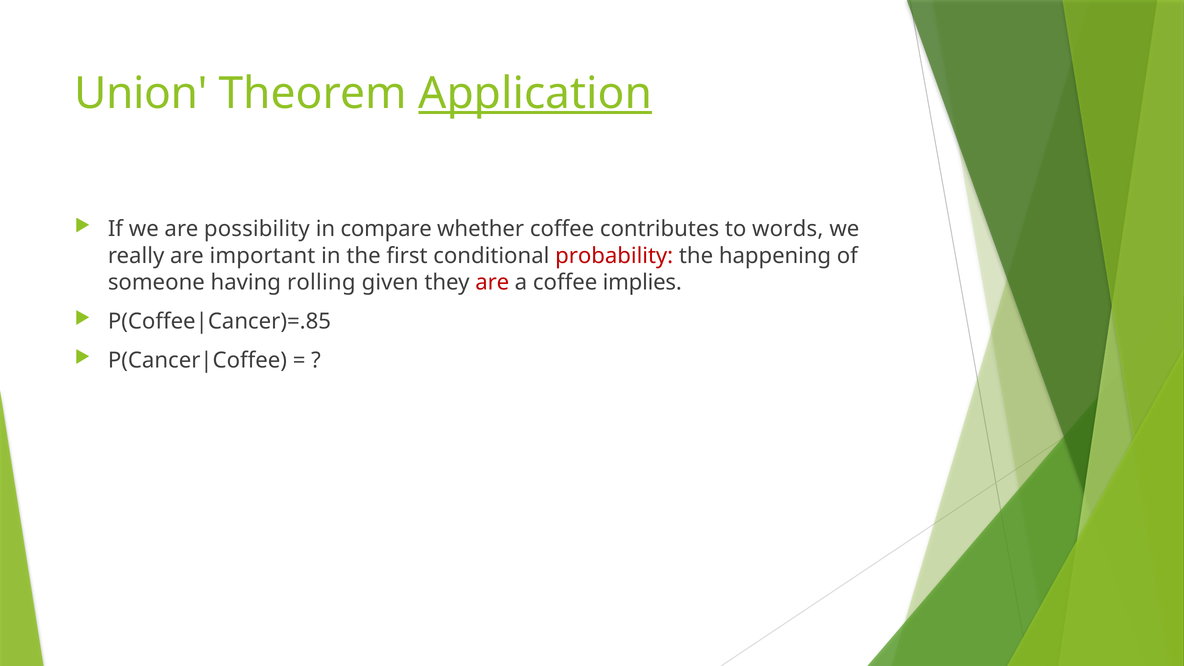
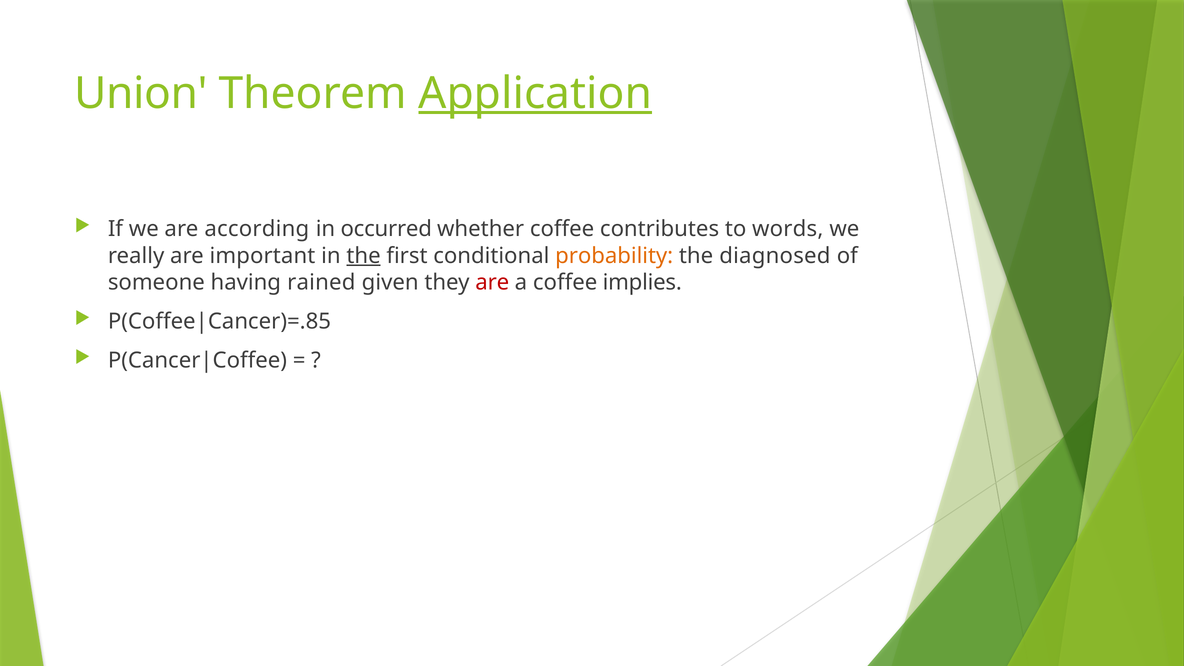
possibility: possibility -> according
compare: compare -> occurred
the at (364, 256) underline: none -> present
probability colour: red -> orange
happening: happening -> diagnosed
rolling: rolling -> rained
